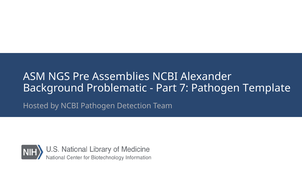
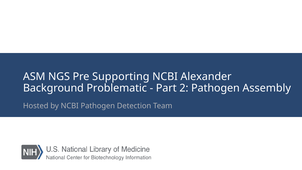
Assemblies: Assemblies -> Supporting
7: 7 -> 2
Template: Template -> Assembly
